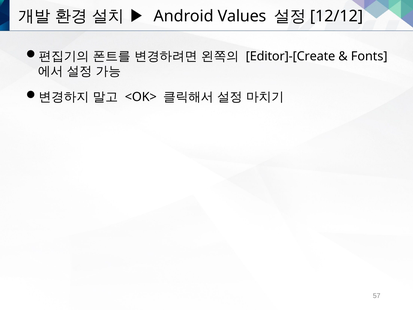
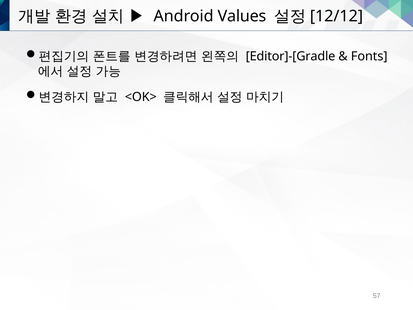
Editor]-[Create: Editor]-[Create -> Editor]-[Gradle
